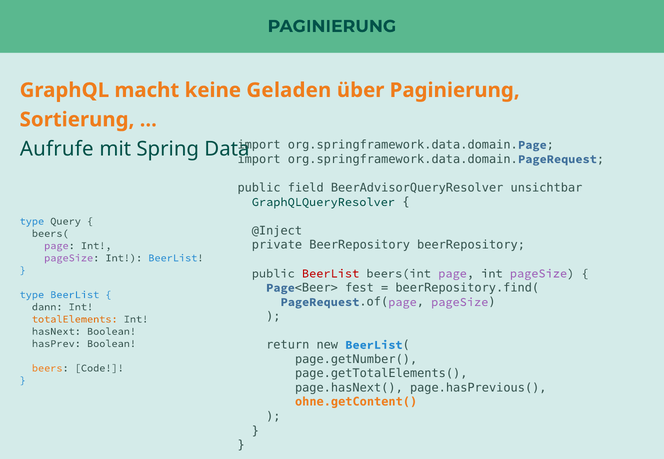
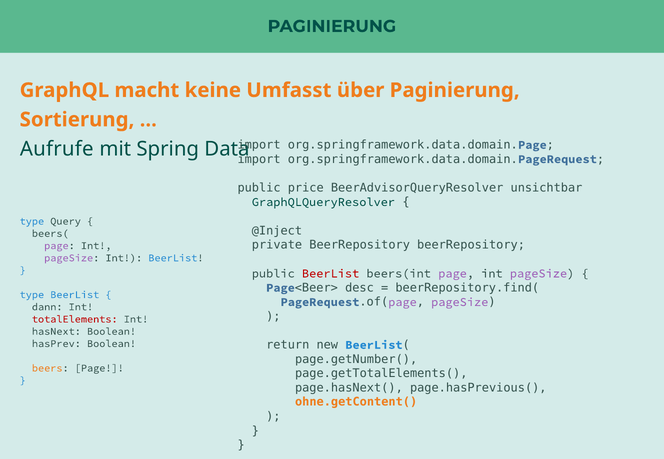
Geladen: Geladen -> Umfasst
field: field -> price
fest: fest -> desc
totalElements colour: orange -> red
beers Code: Code -> Page
